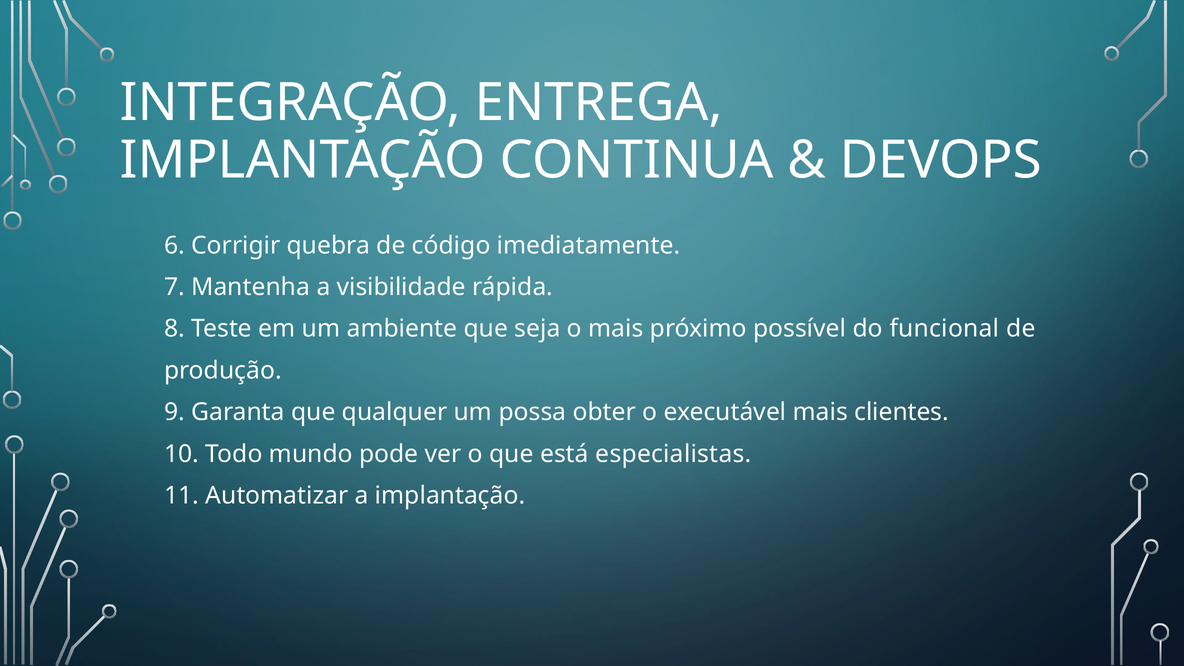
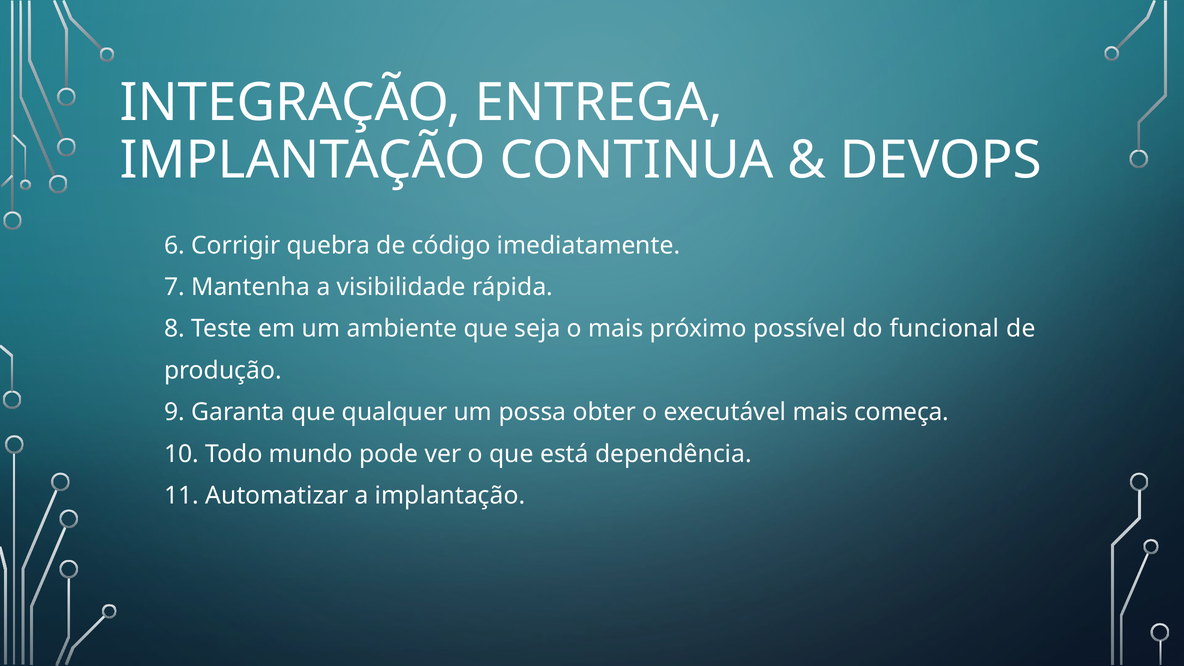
clientes: clientes -> começa
especialistas: especialistas -> dependência
